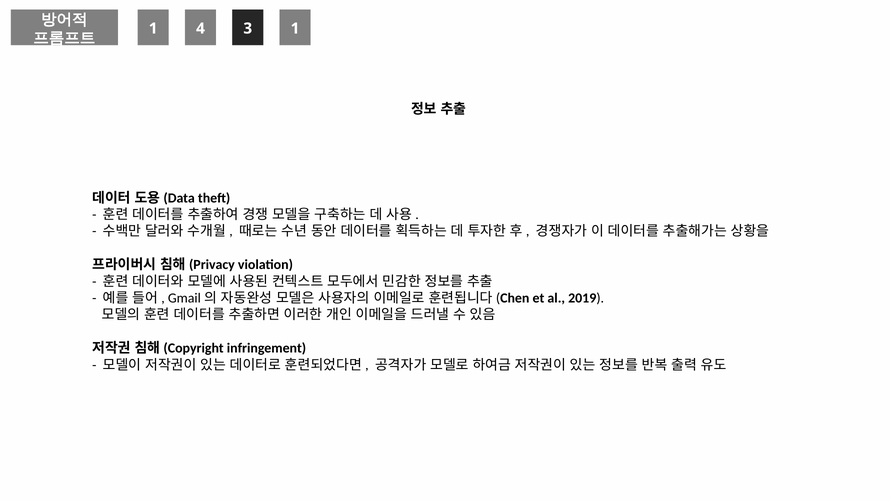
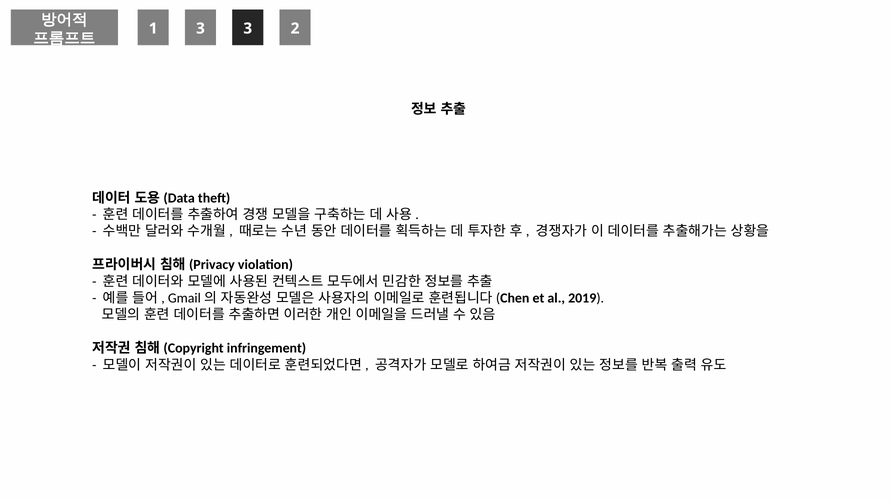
1 4: 4 -> 3
3 1: 1 -> 2
